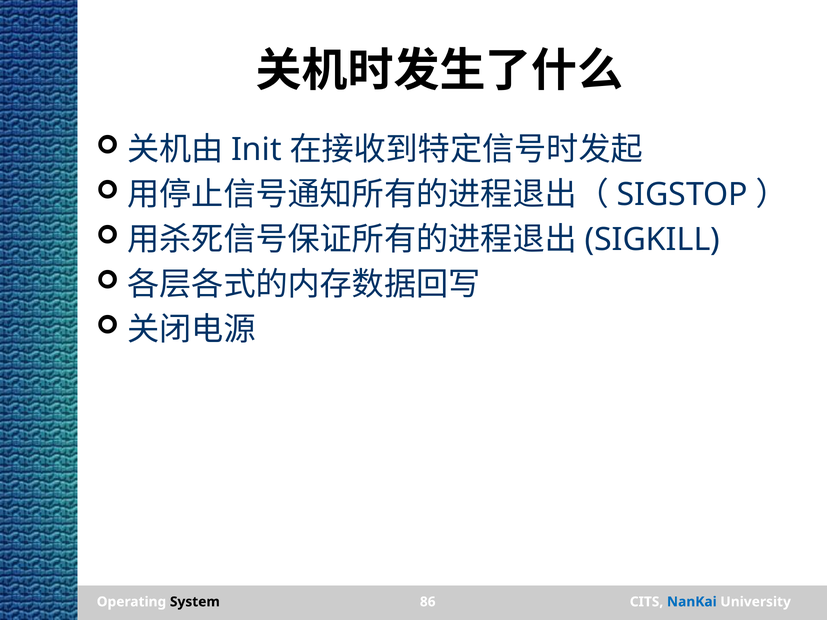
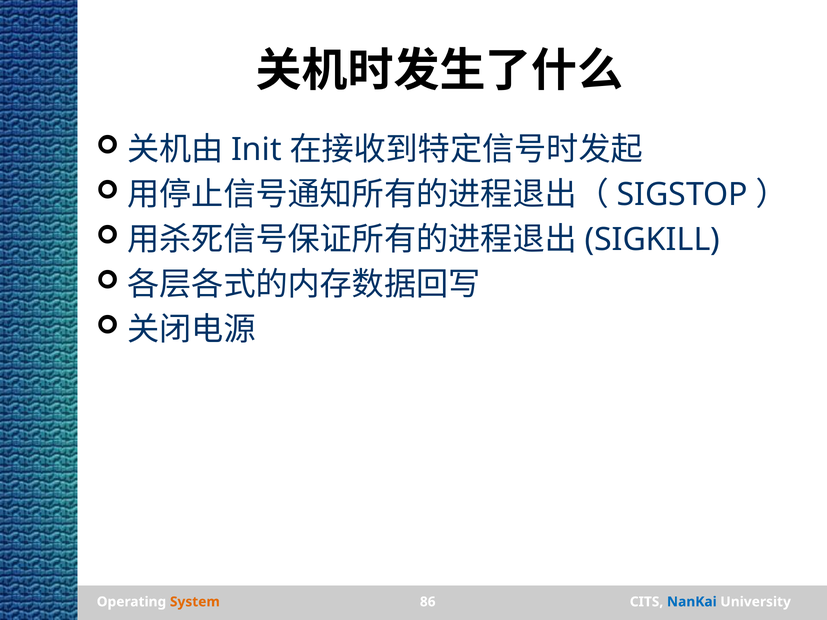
System colour: black -> orange
